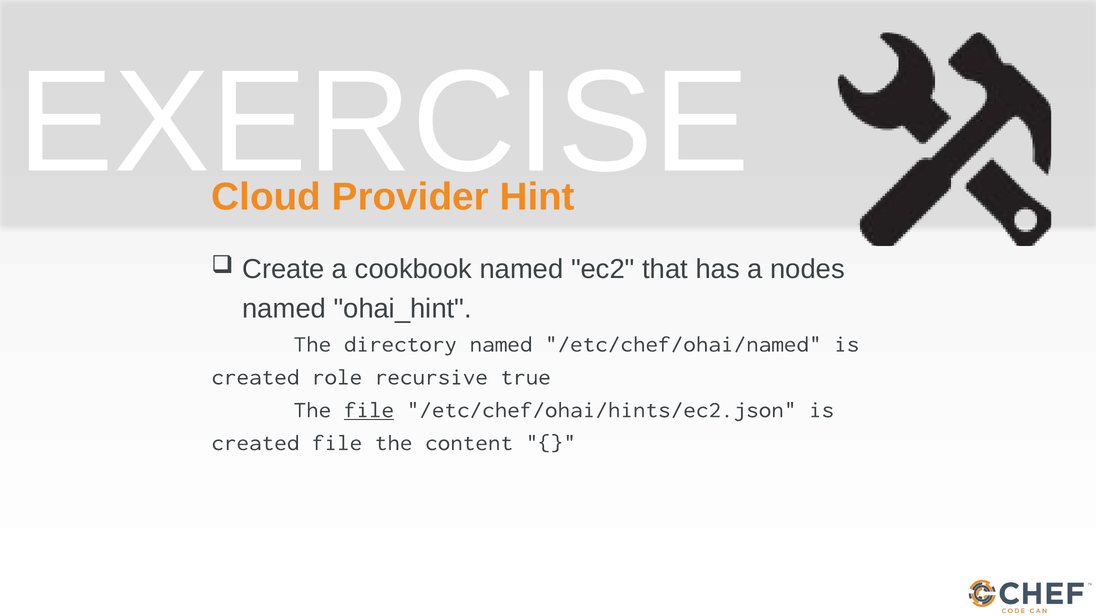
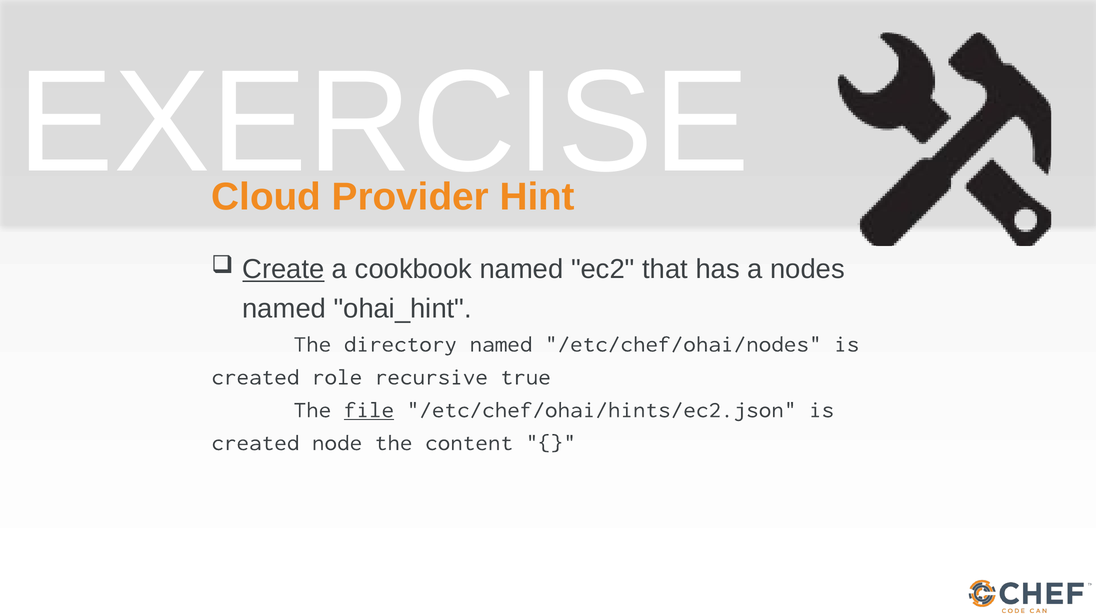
Create underline: none -> present
/etc/chef/ohai/named: /etc/chef/ohai/named -> /etc/chef/ohai/nodes
created file: file -> node
